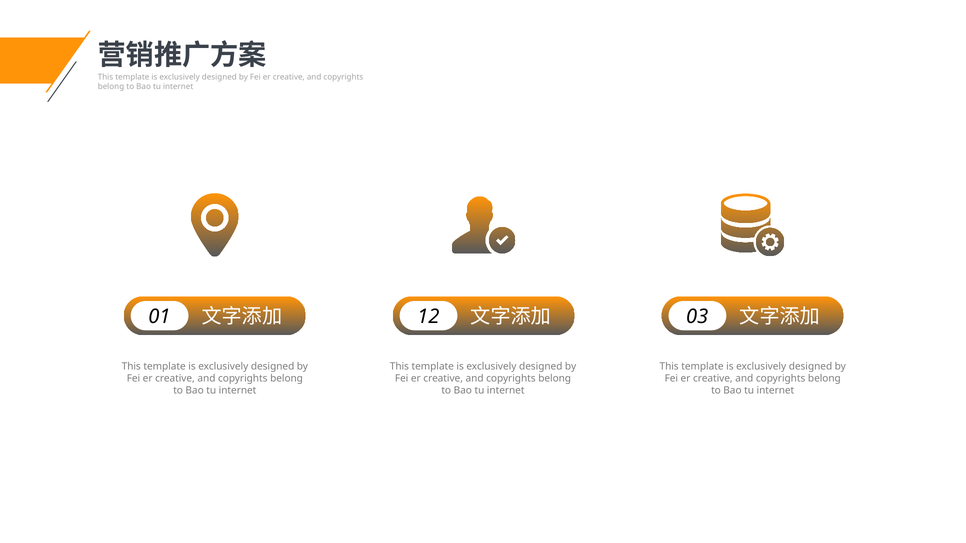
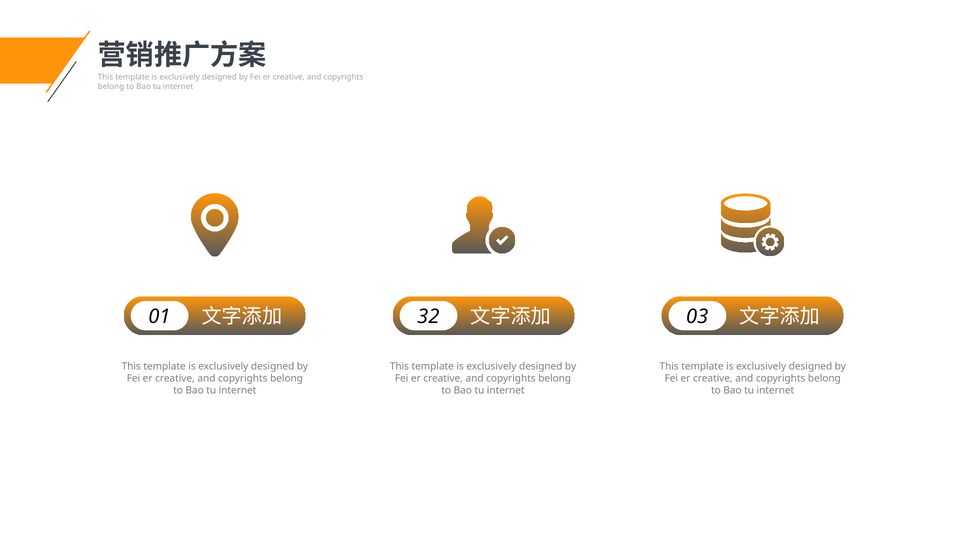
12: 12 -> 32
